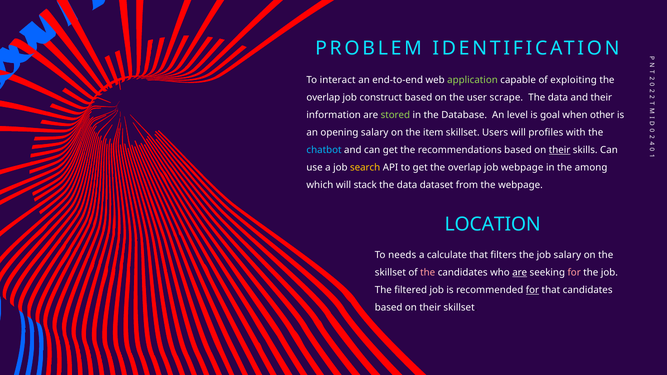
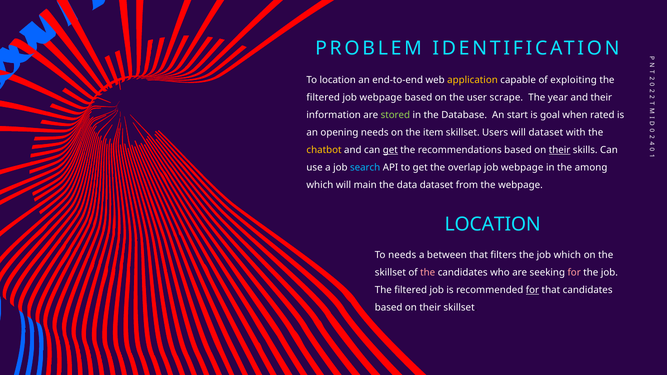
To interact: interact -> location
application colour: light green -> yellow
overlap at (323, 97): overlap -> filtered
construct at (381, 97): construct -> webpage
data at (558, 97): data -> year
level: level -> start
other: other -> rated
opening salary: salary -> needs
will profiles: profiles -> dataset
chatbot colour: light blue -> yellow
get at (390, 150) underline: none -> present
search colour: yellow -> light blue
stack: stack -> main
calculate: calculate -> between
job salary: salary -> which
are at (520, 273) underline: present -> none
